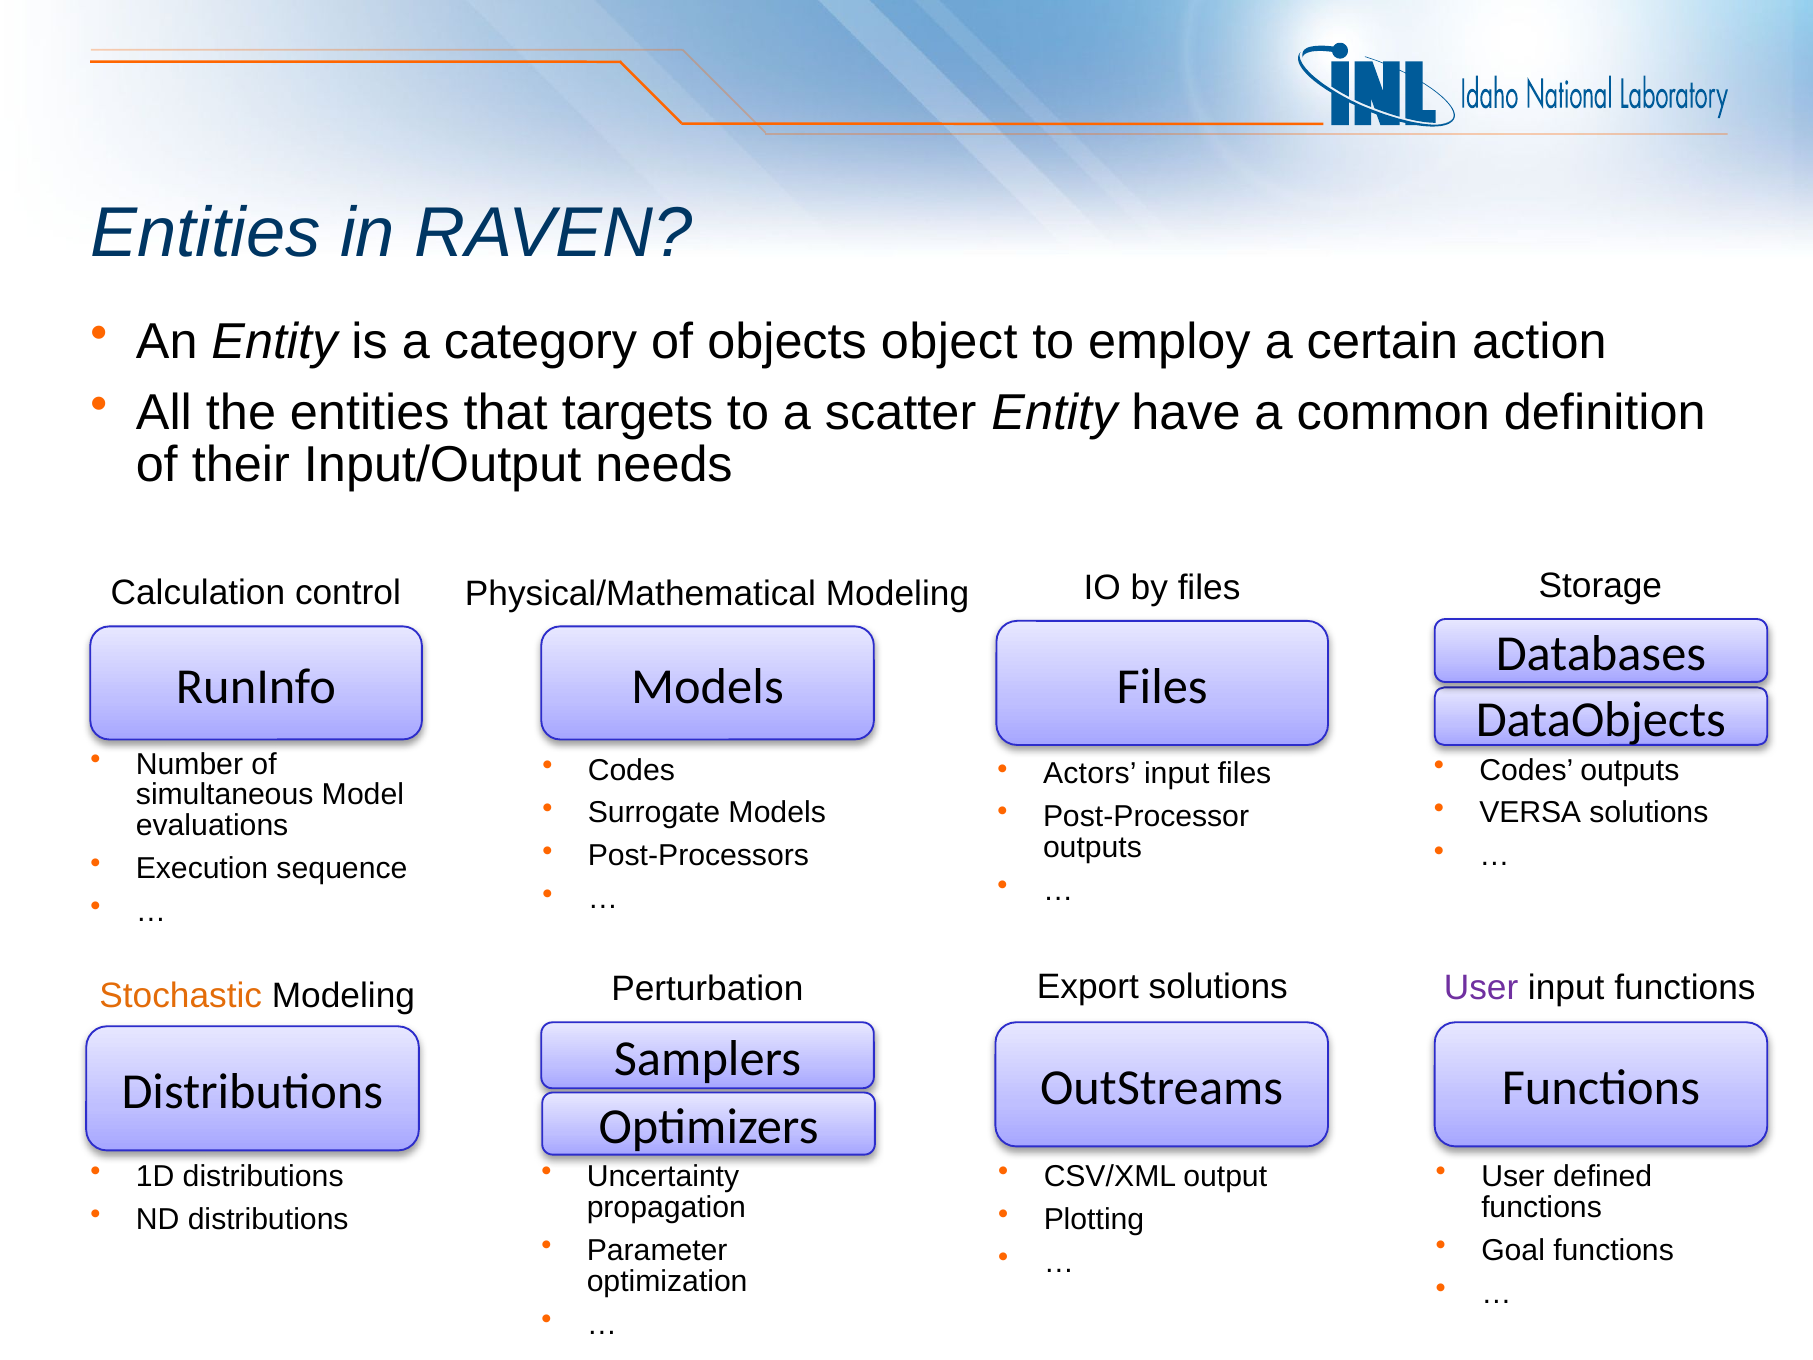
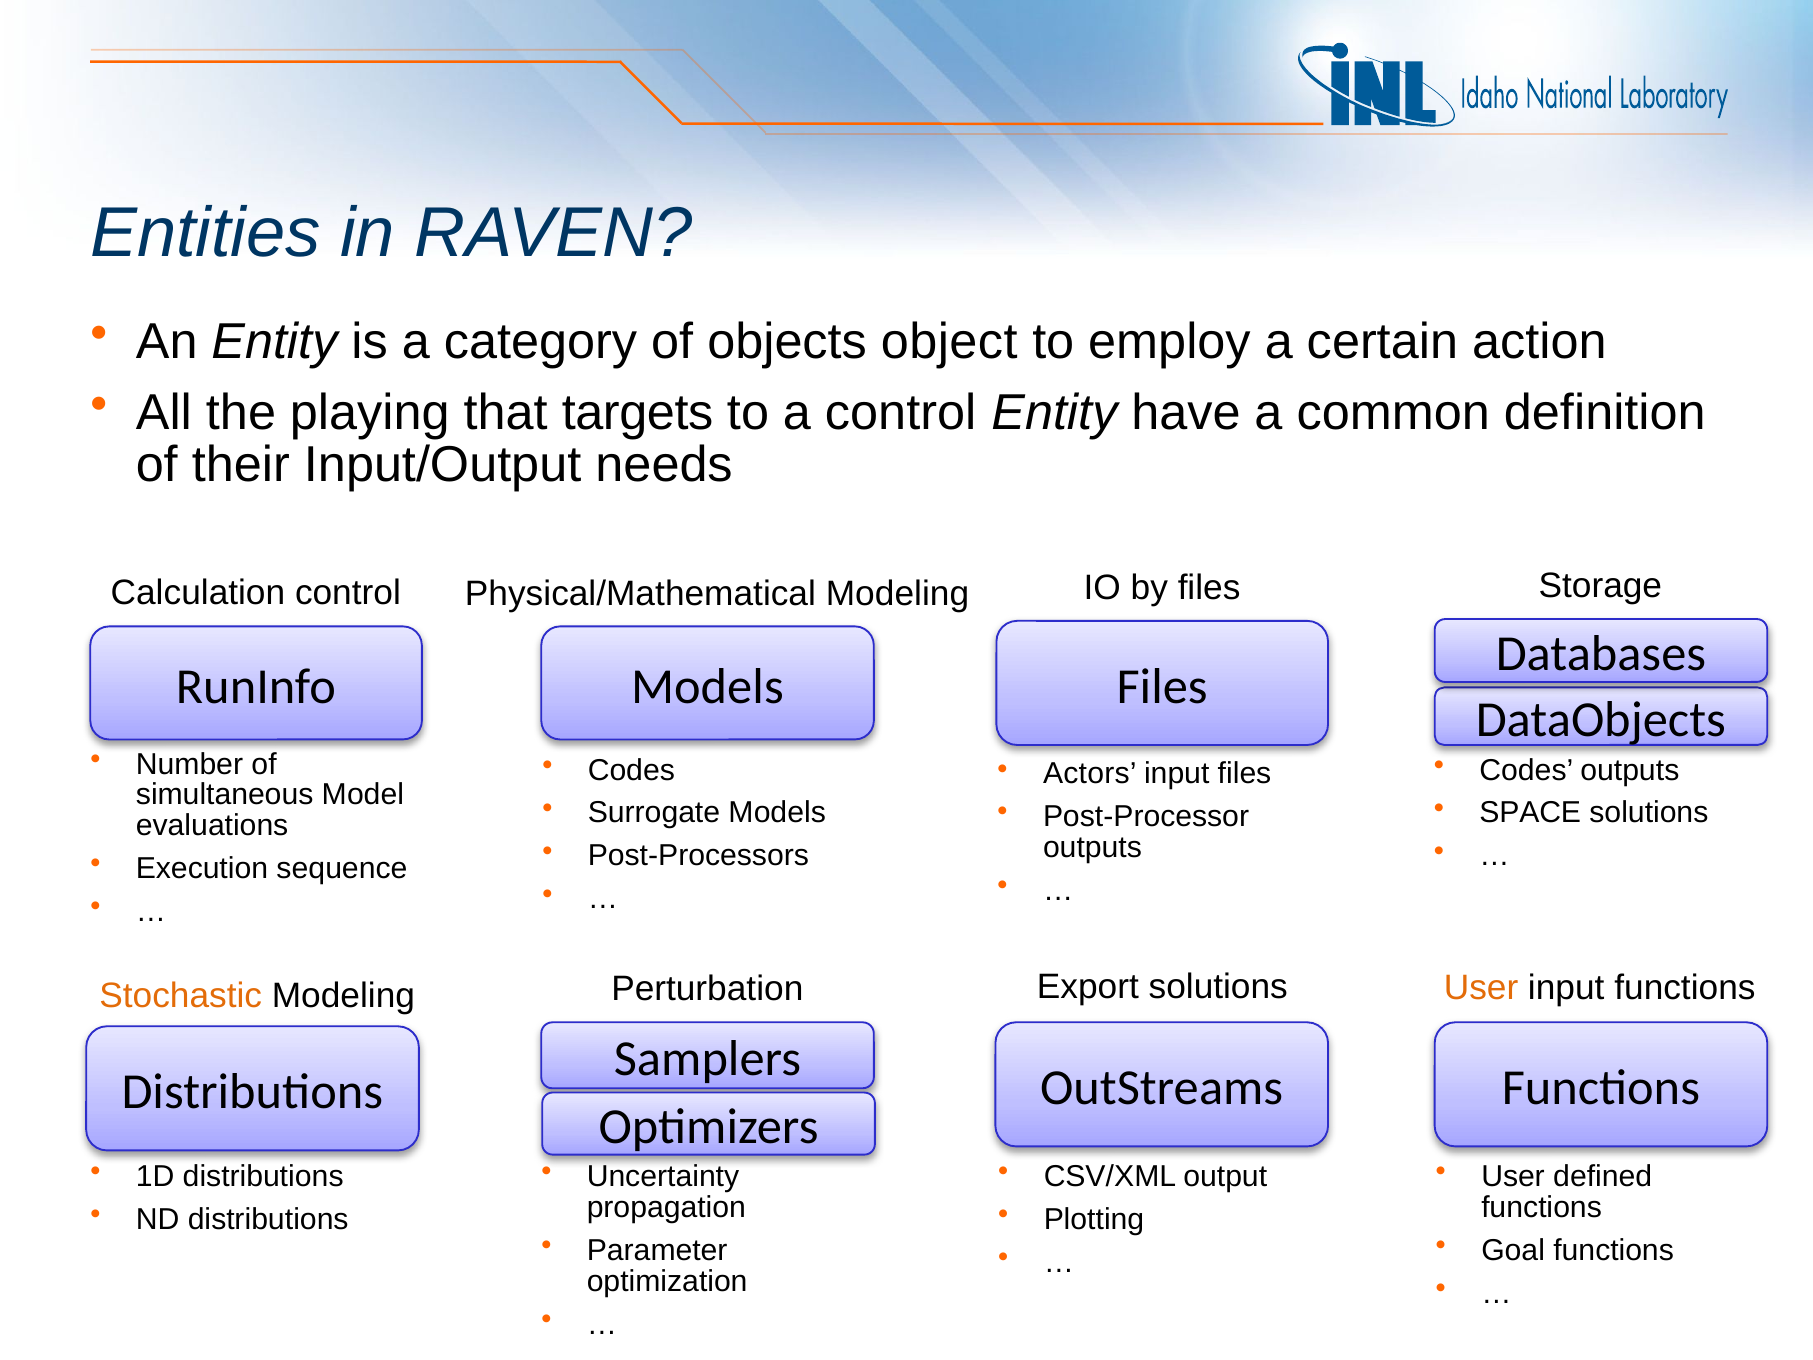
the entities: entities -> playing
a scatter: scatter -> control
VERSA: VERSA -> SPACE
User at (1481, 988) colour: purple -> orange
